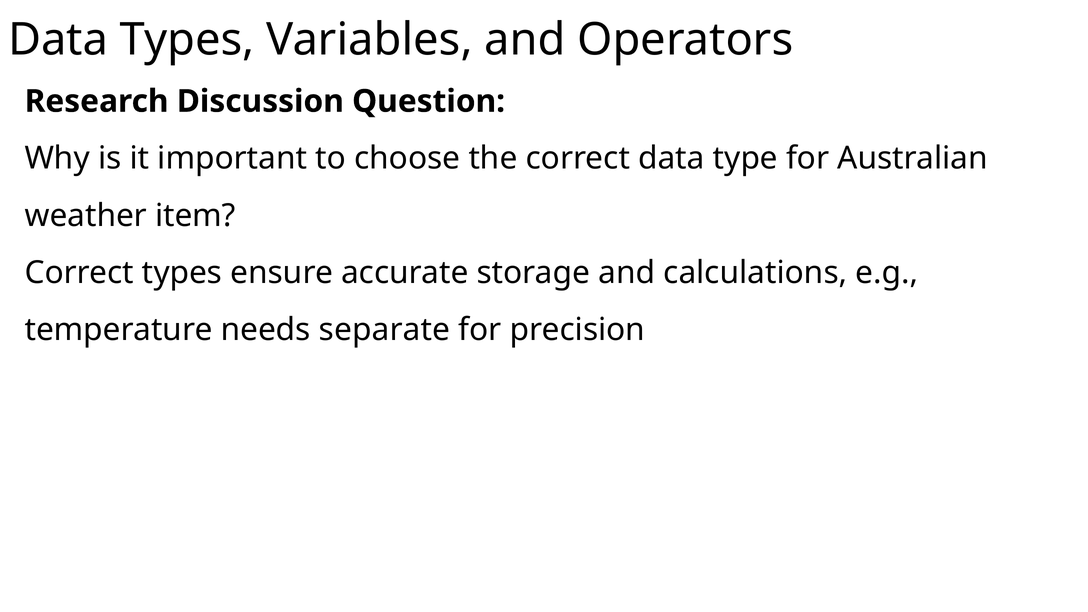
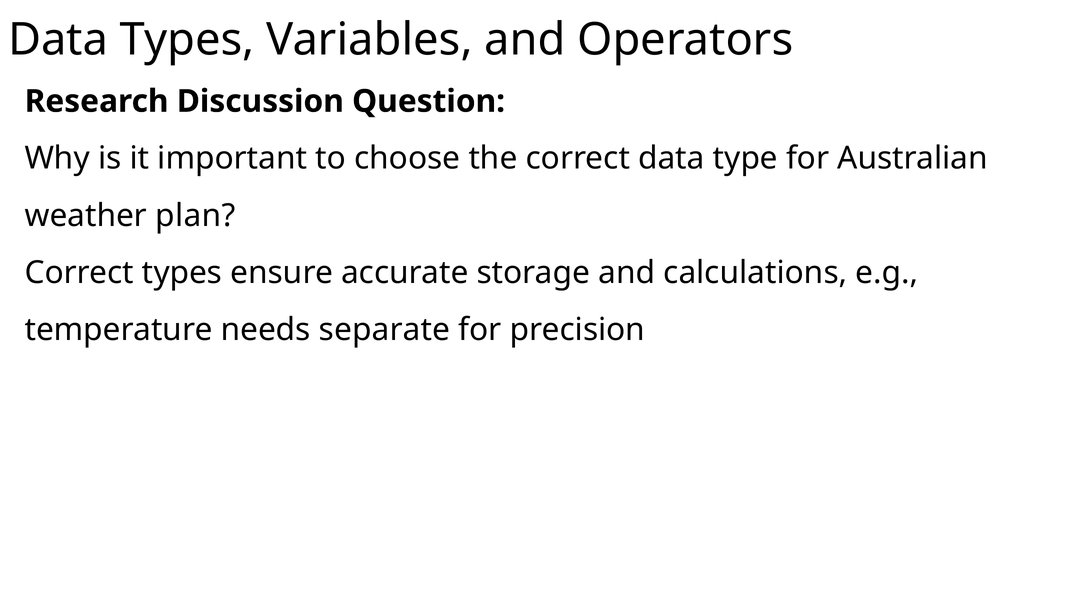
item: item -> plan
